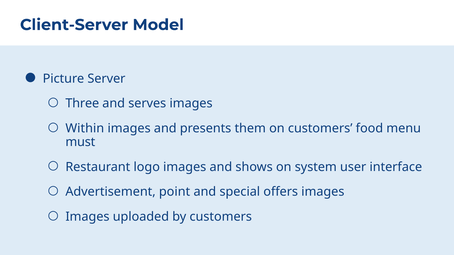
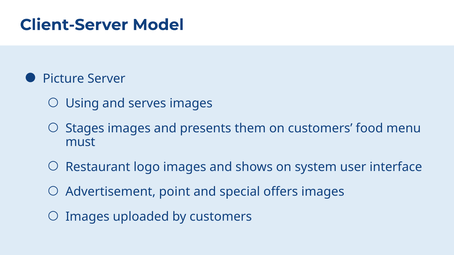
Three: Three -> Using
Within: Within -> Stages
